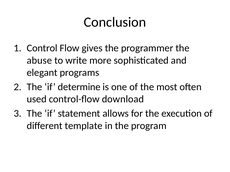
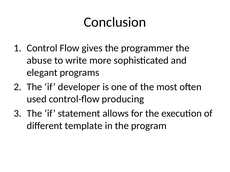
determine: determine -> developer
download: download -> producing
